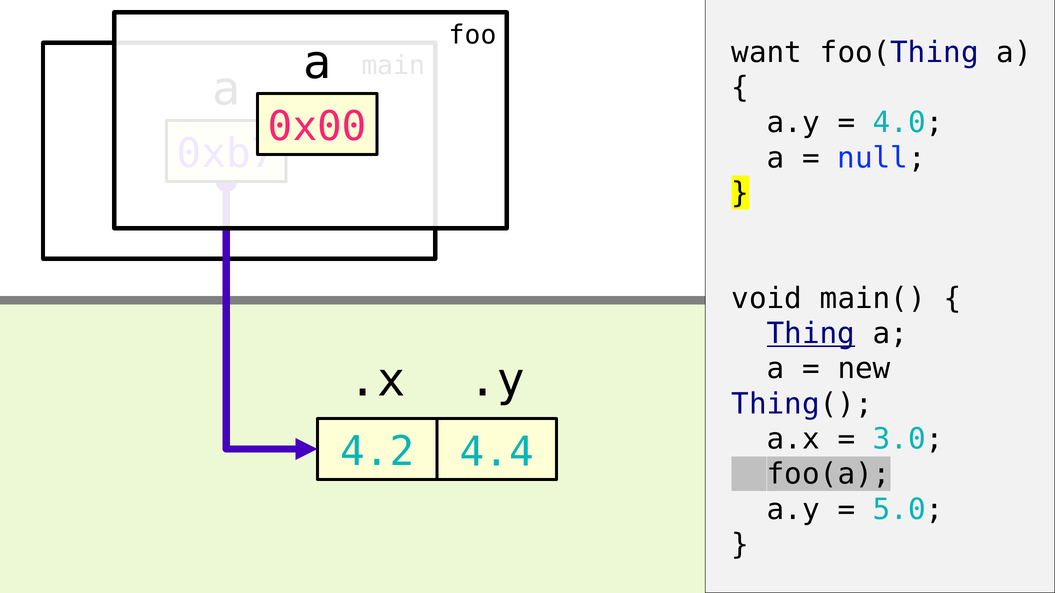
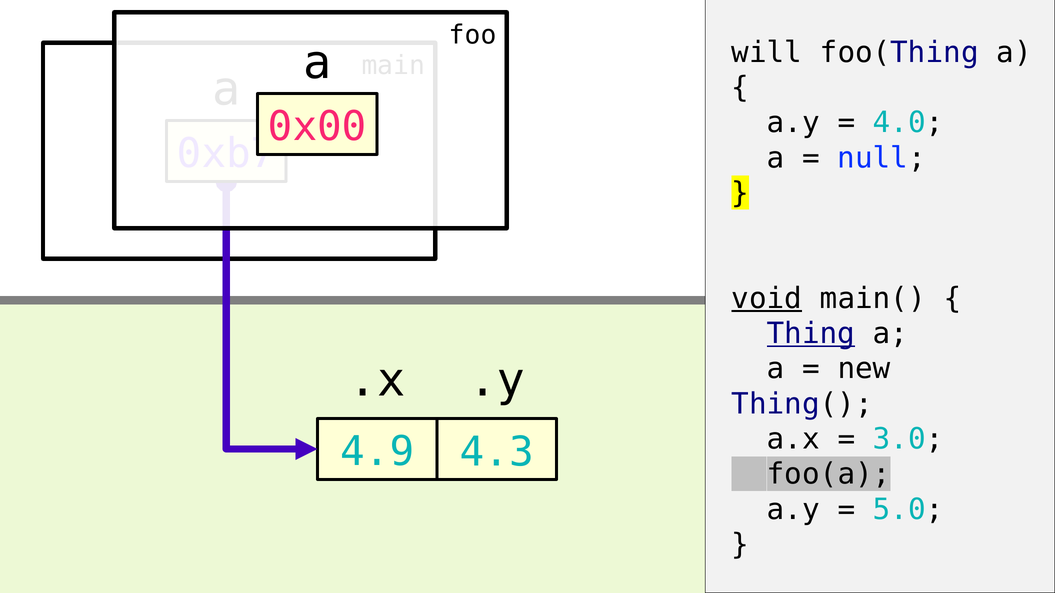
want: want -> will
void underline: none -> present
4.2: 4.2 -> 4.9
4.4: 4.4 -> 4.3
